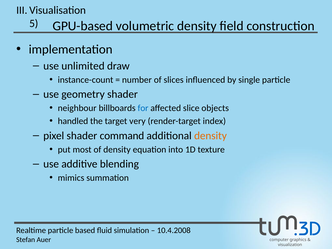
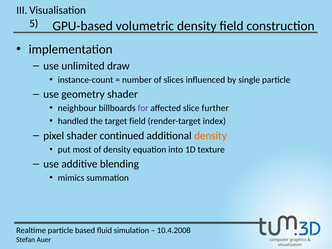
for colour: blue -> purple
objects: objects -> further
target very: very -> field
command: command -> continued
